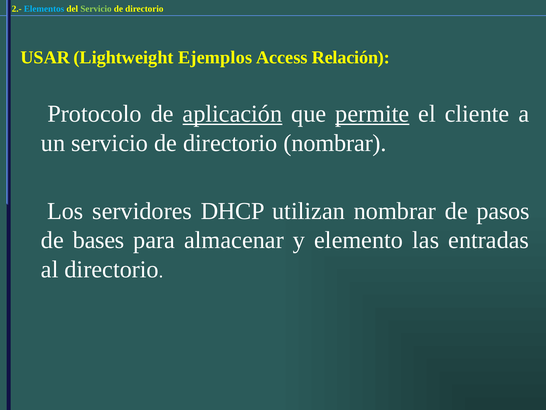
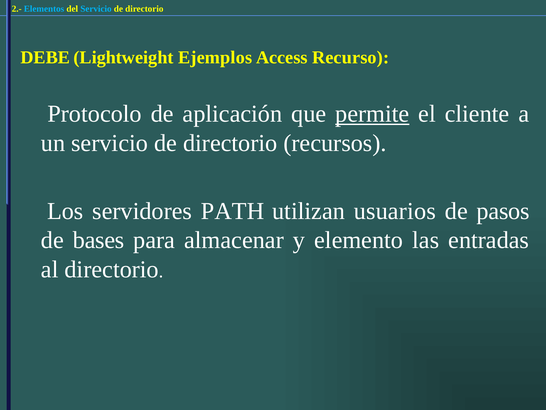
Servicio at (96, 9) colour: light green -> light blue
USAR: USAR -> DEBE
Relación: Relación -> Recurso
aplicación underline: present -> none
directorio nombrar: nombrar -> recursos
DHCP: DHCP -> PATH
utilizan nombrar: nombrar -> usuarios
